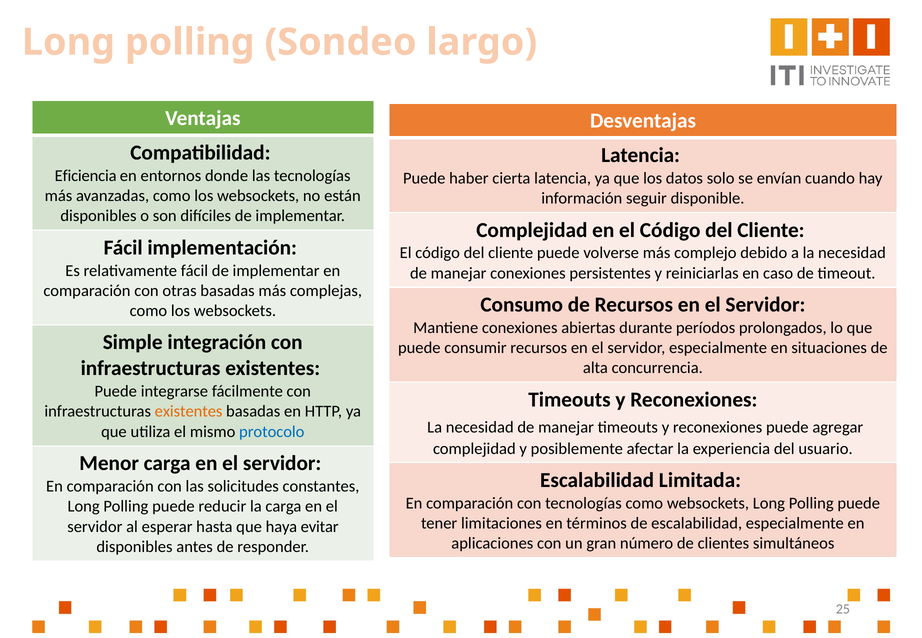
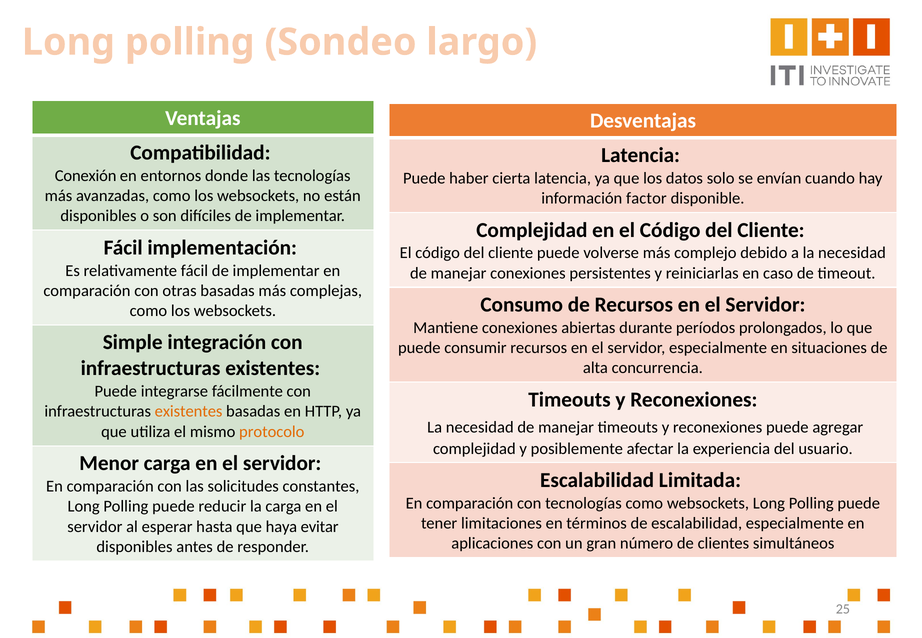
Eficiencia: Eficiencia -> Conexión
seguir: seguir -> factor
protocolo colour: blue -> orange
